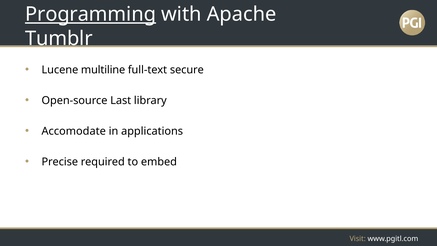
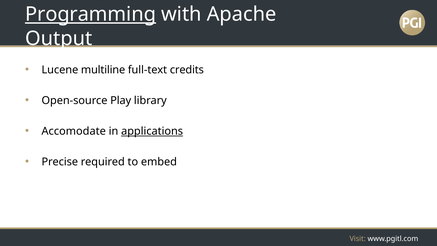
Tumblr: Tumblr -> Output
secure: secure -> credits
Last: Last -> Play
applications underline: none -> present
